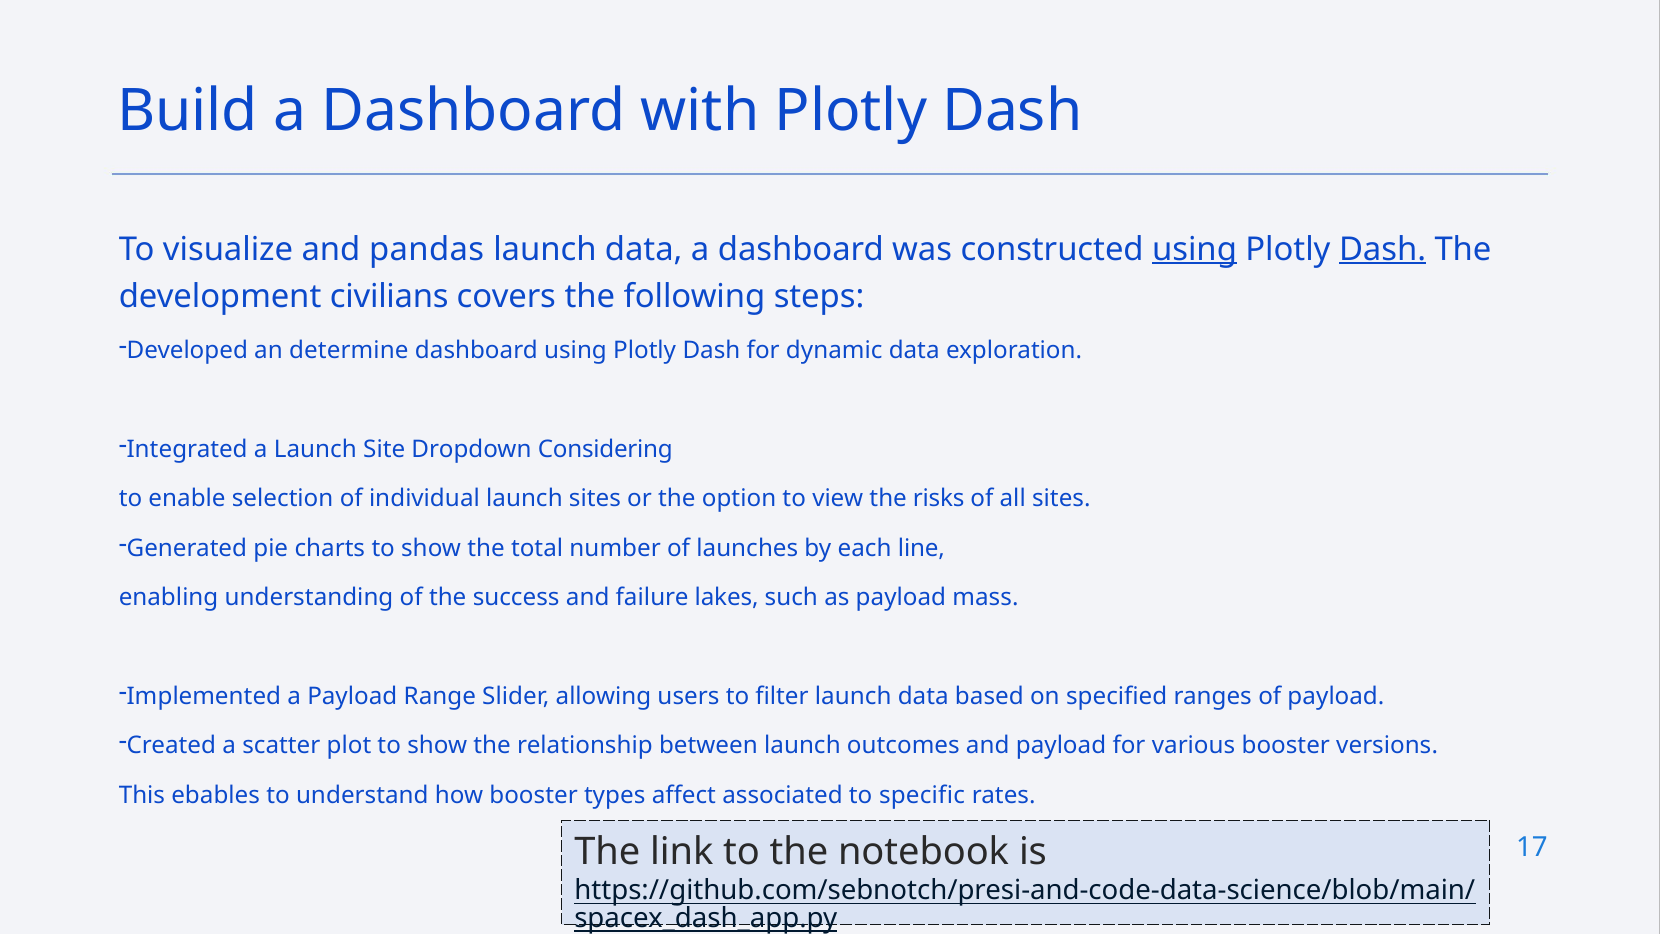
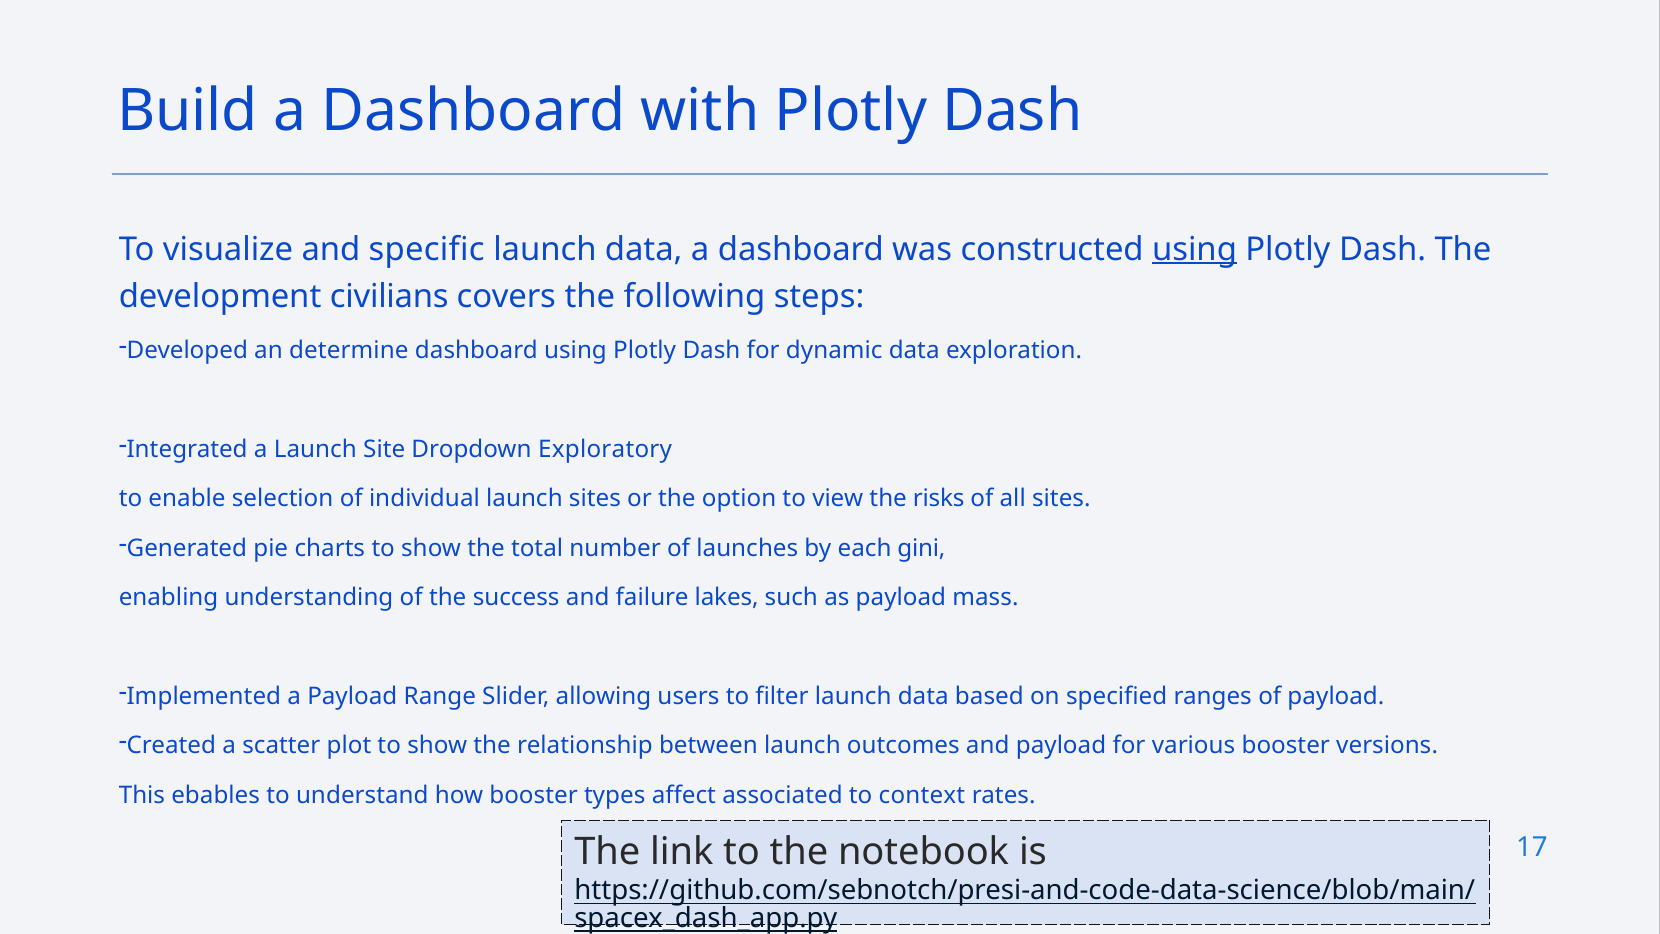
pandas: pandas -> specific
Dash at (1383, 249) underline: present -> none
Considering: Considering -> Exploratory
line: line -> gini
specific: specific -> context
